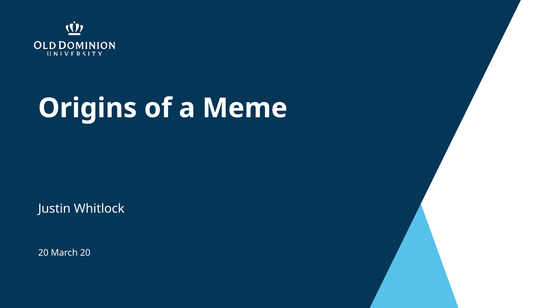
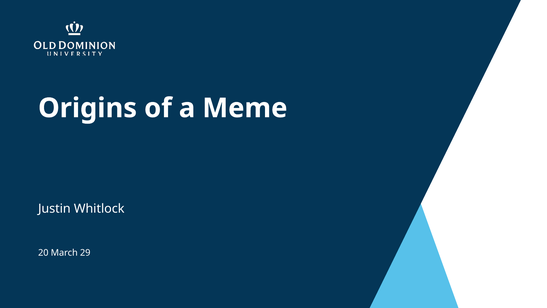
March 20: 20 -> 29
